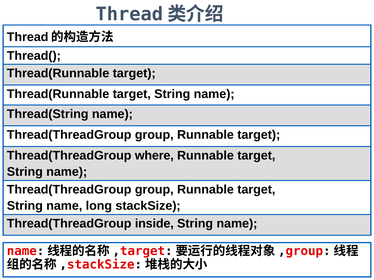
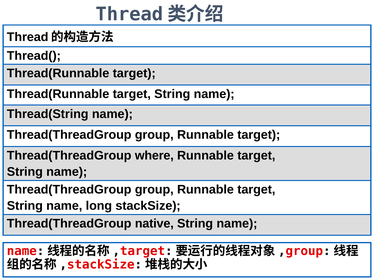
inside: inside -> native
